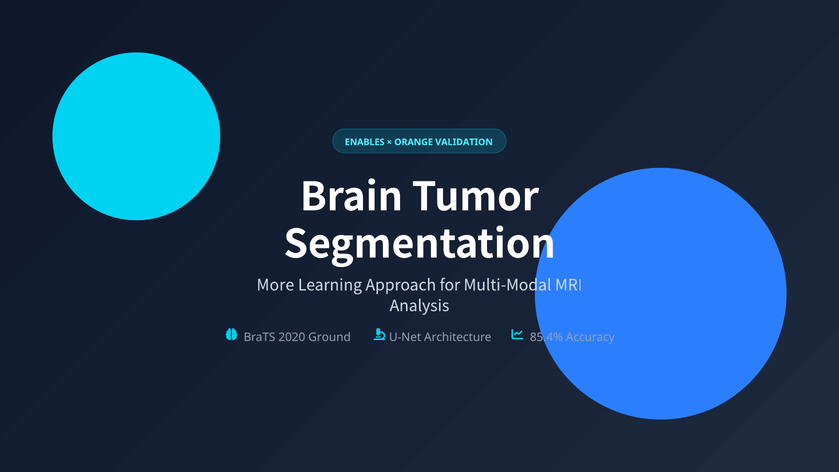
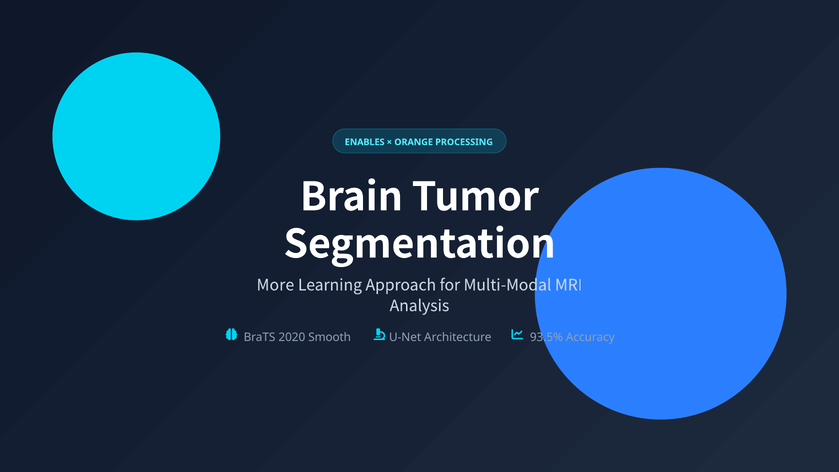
VALIDATION: VALIDATION -> PROCESSING
Ground: Ground -> Smooth
85.4%: 85.4% -> 93.5%
